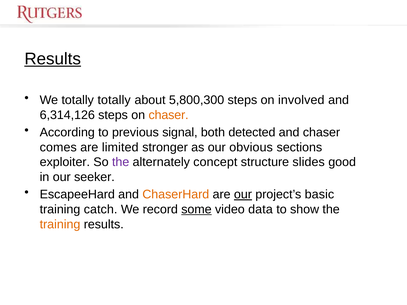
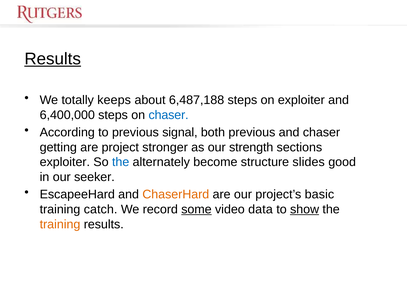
totally totally: totally -> keeps
5,800,300: 5,800,300 -> 6,487,188
on involved: involved -> exploiter
6,314,126: 6,314,126 -> 6,400,000
chaser at (169, 115) colour: orange -> blue
both detected: detected -> previous
comes: comes -> getting
limited: limited -> project
obvious: obvious -> strength
the at (121, 162) colour: purple -> blue
concept: concept -> become
our at (243, 195) underline: present -> none
show underline: none -> present
